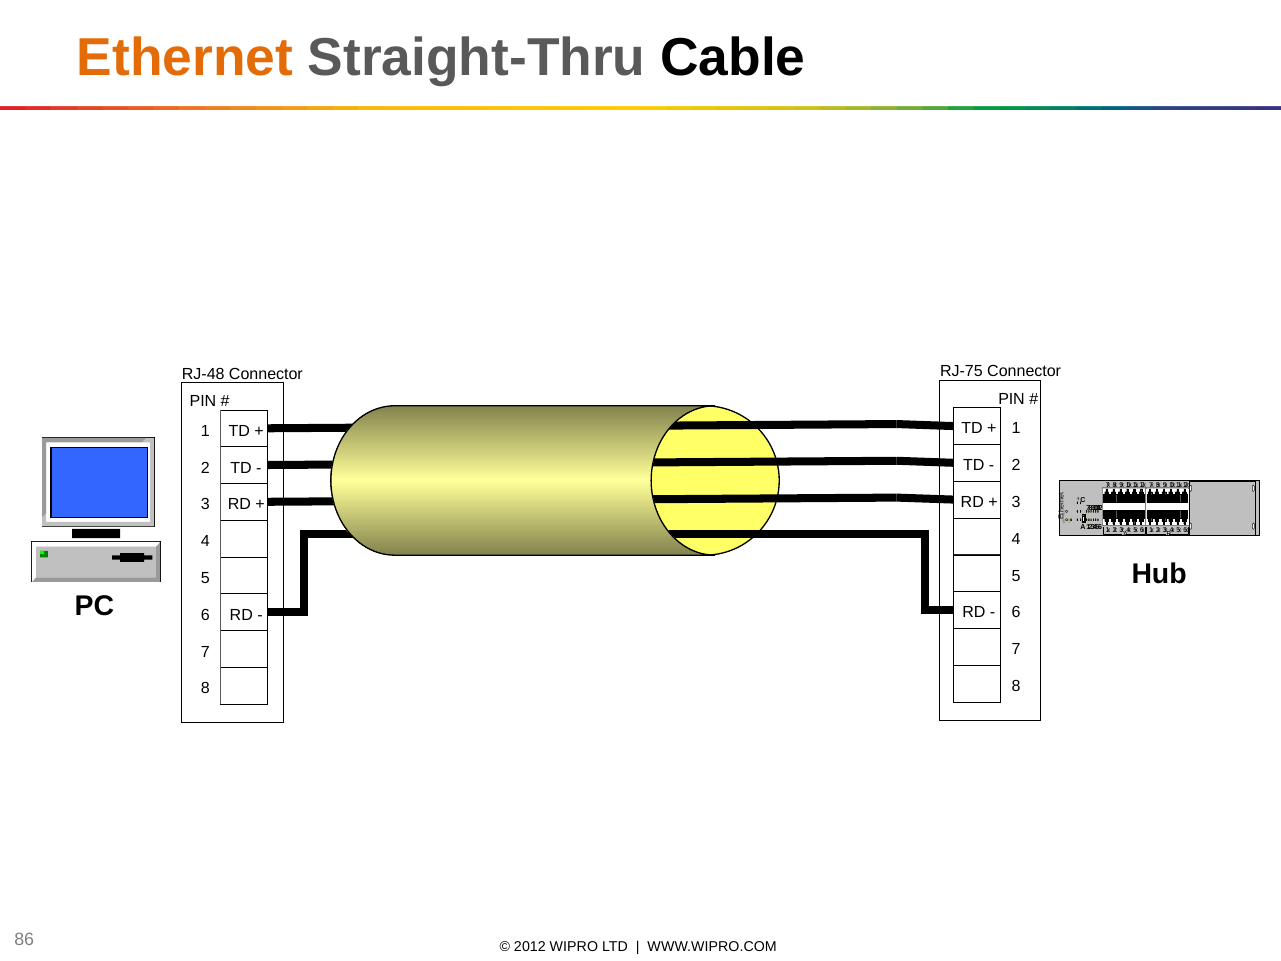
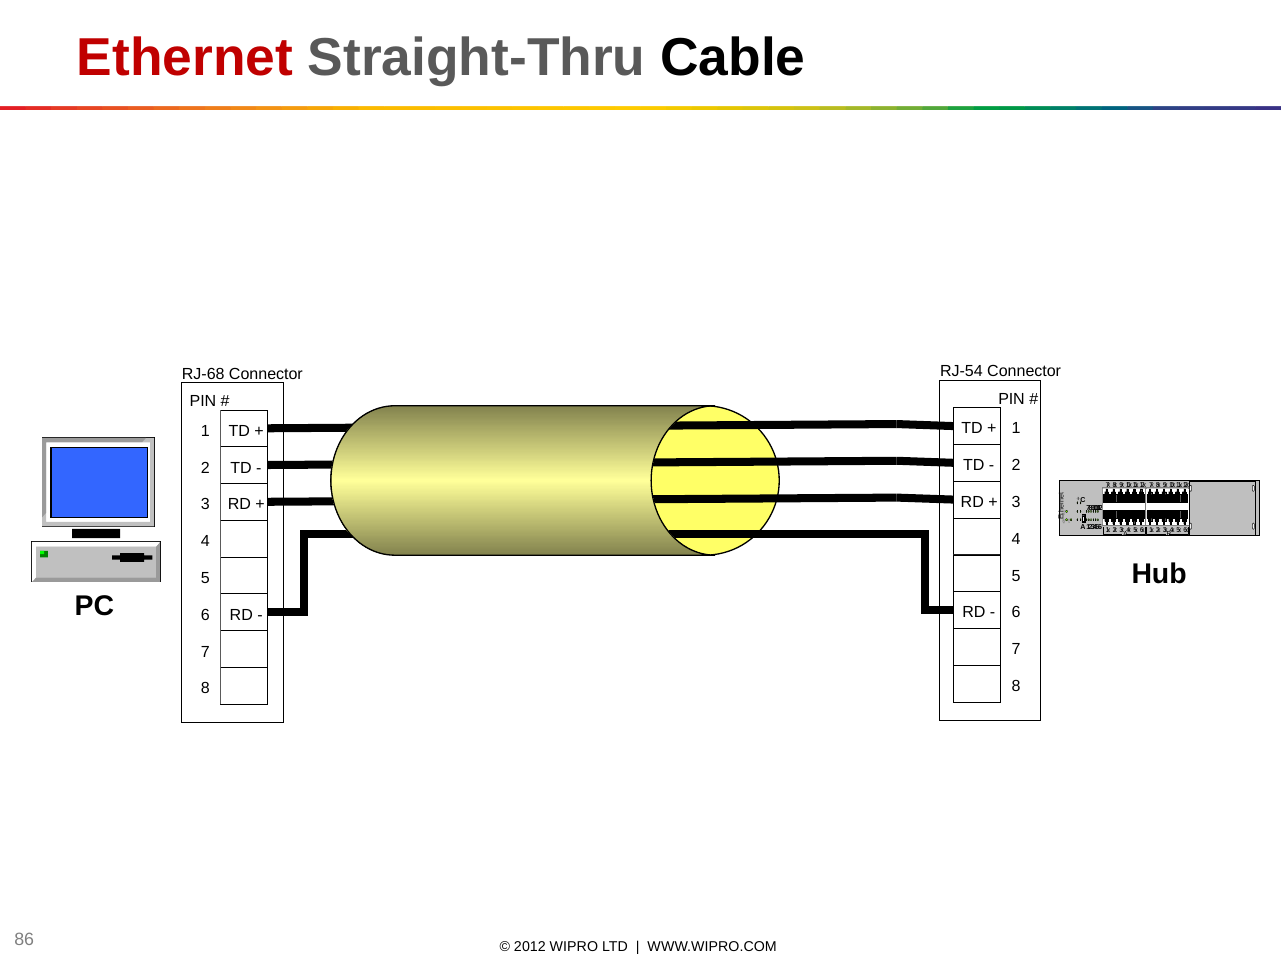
Ethernet colour: orange -> red
RJ-75: RJ-75 -> RJ-54
RJ-48: RJ-48 -> RJ-68
